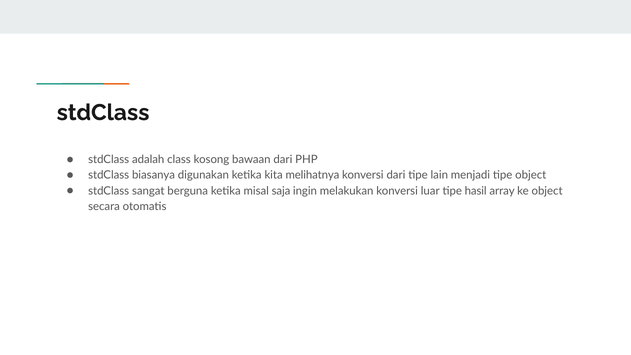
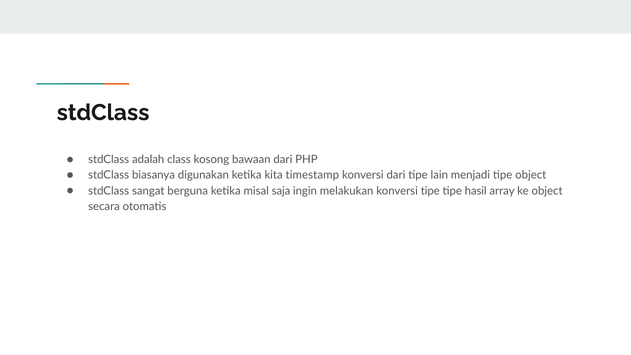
melihatnya: melihatnya -> timestamp
konversi luar: luar -> tipe
